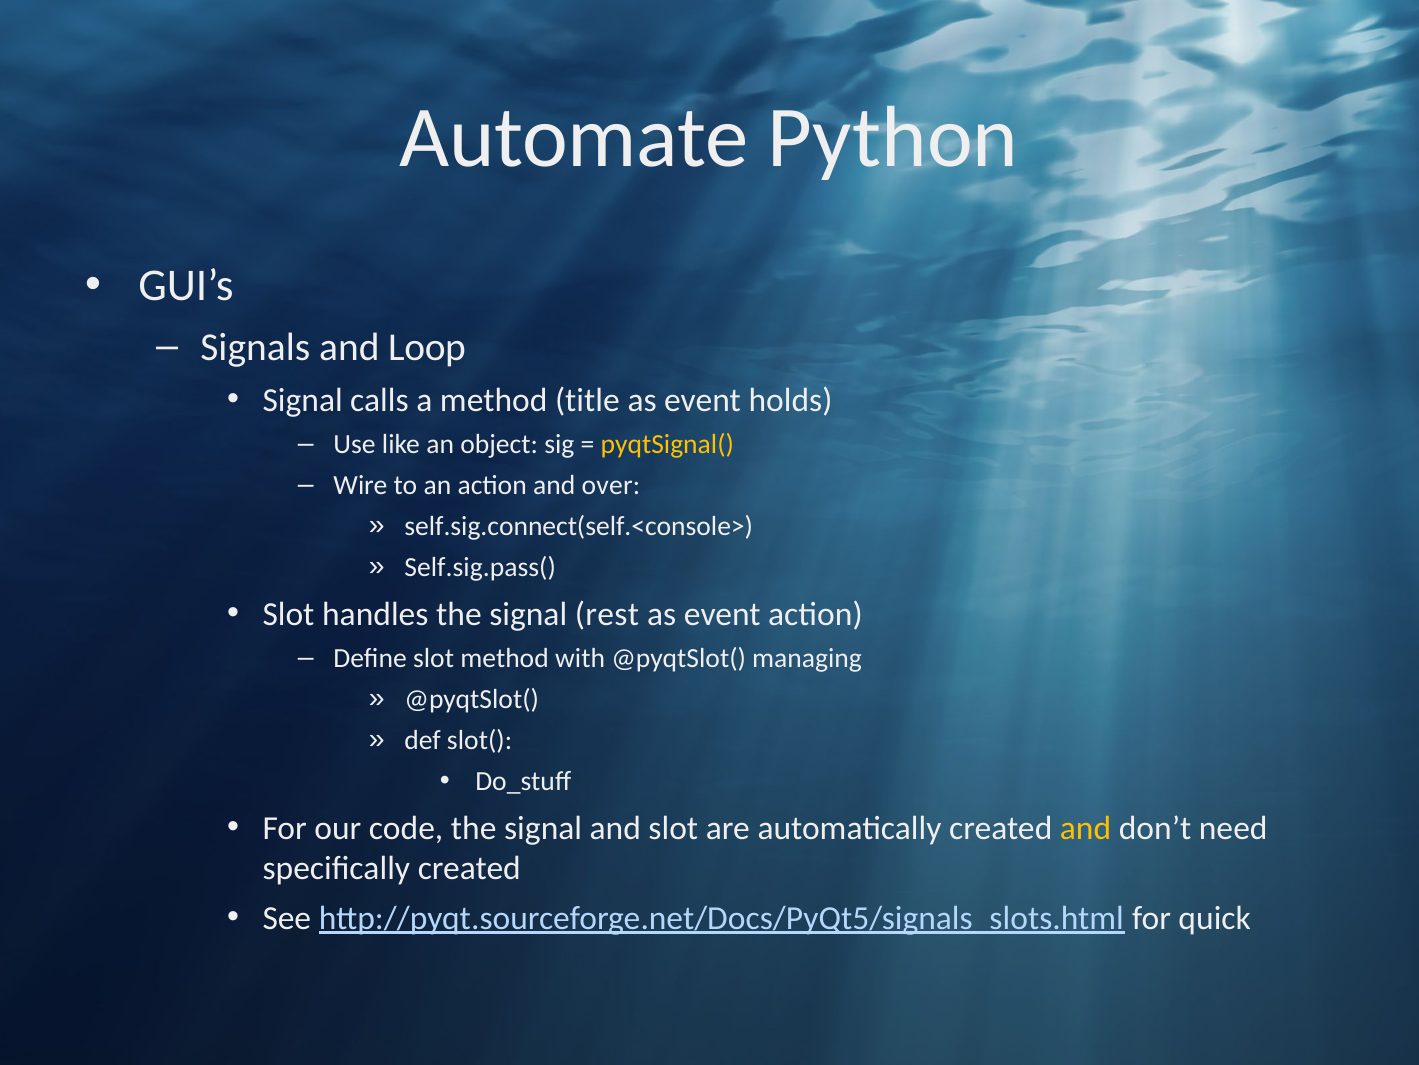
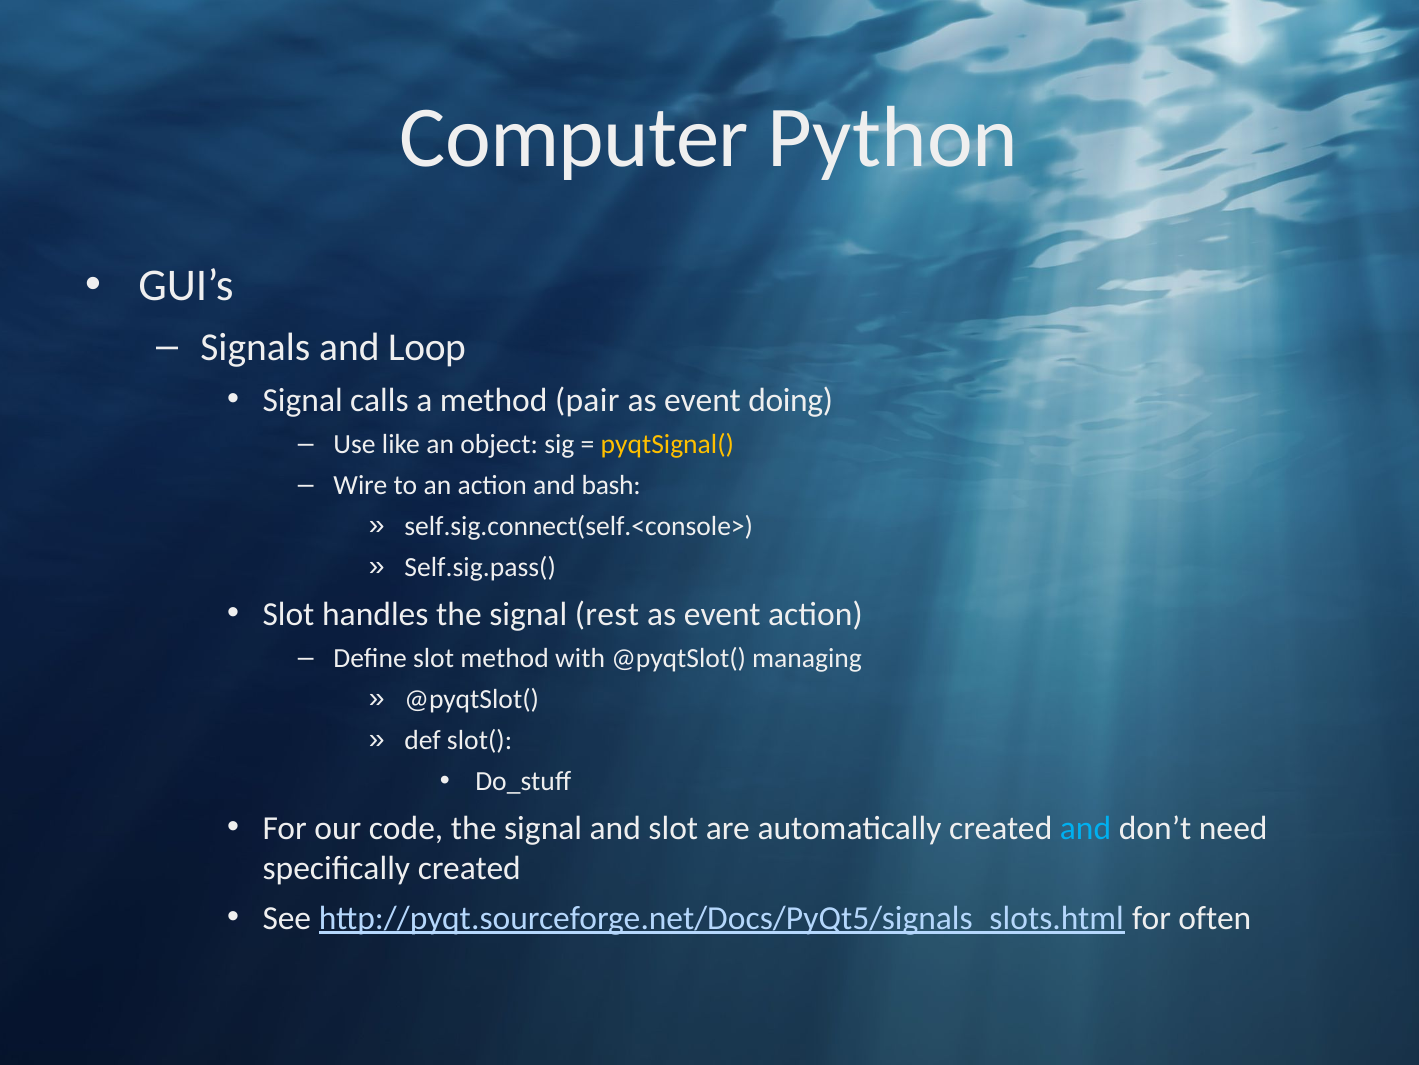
Automate: Automate -> Computer
title: title -> pair
holds: holds -> doing
over: over -> bash
and at (1085, 827) colour: yellow -> light blue
quick: quick -> often
